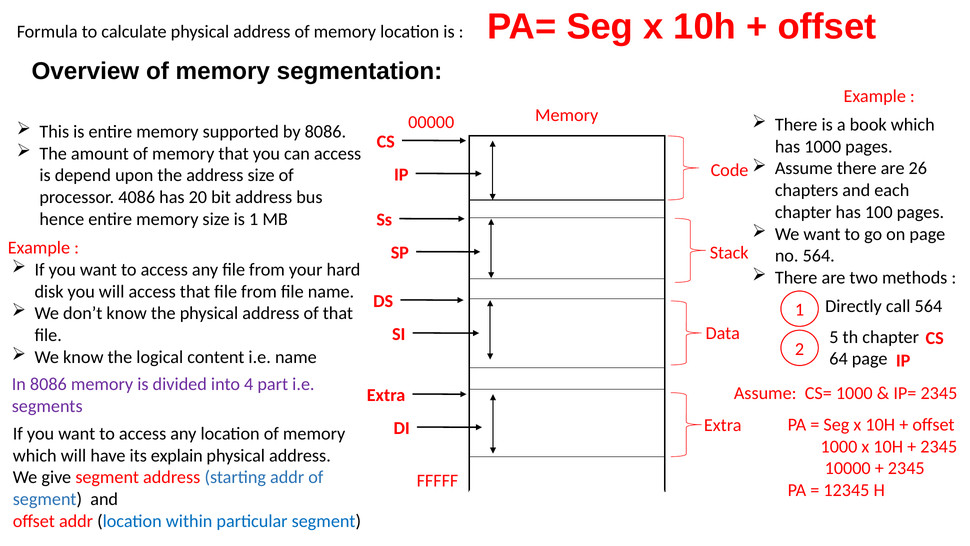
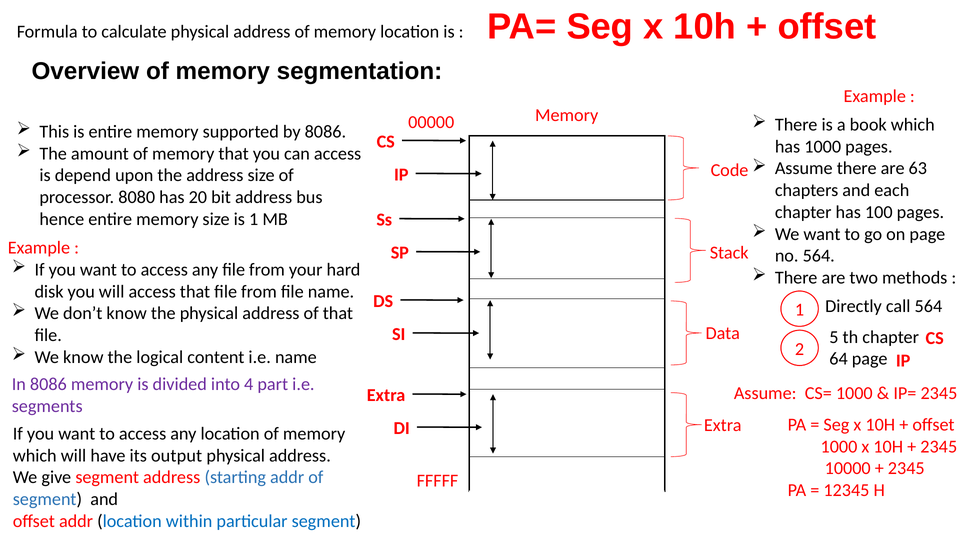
26: 26 -> 63
4086: 4086 -> 8080
explain: explain -> output
